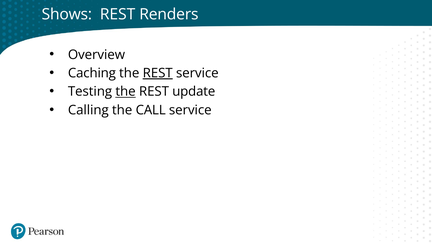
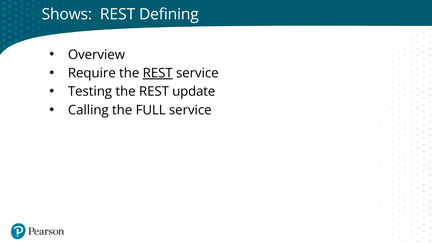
Renders: Renders -> Defining
Caching: Caching -> Require
the at (126, 92) underline: present -> none
CALL: CALL -> FULL
